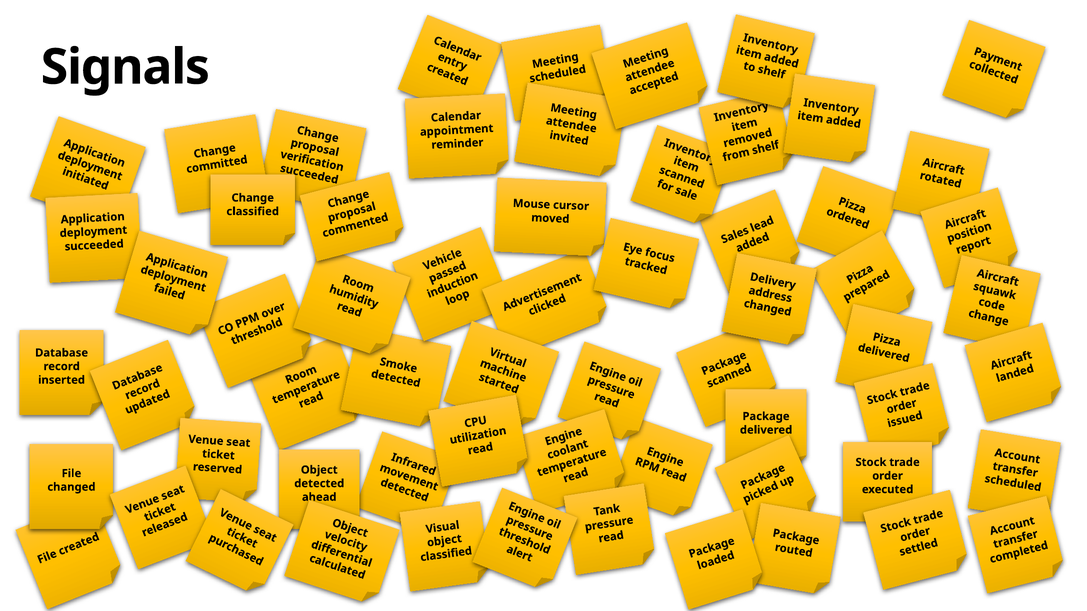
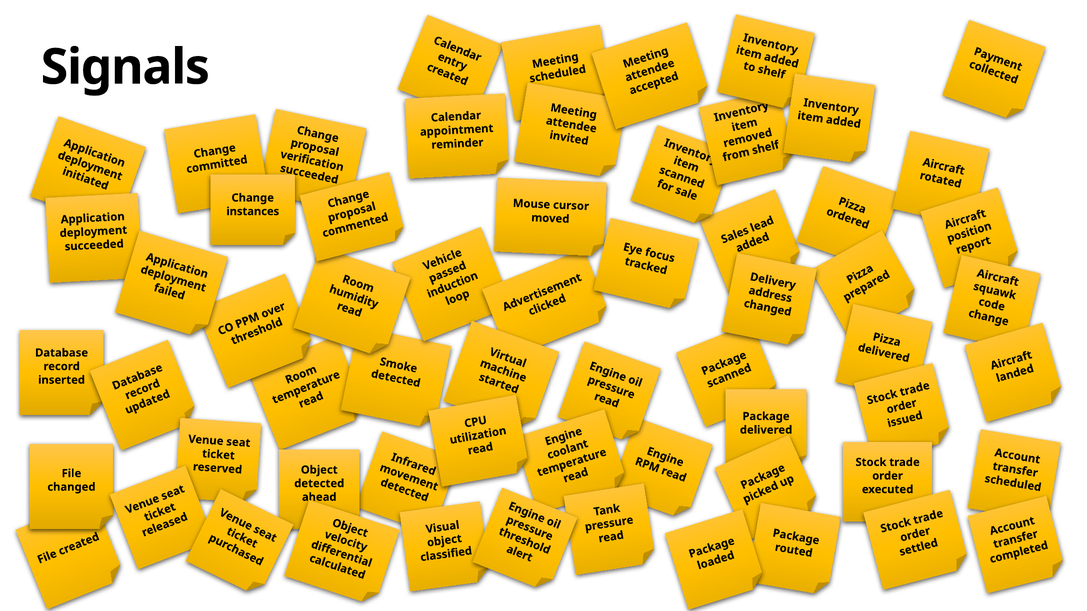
classified at (253, 212): classified -> instances
